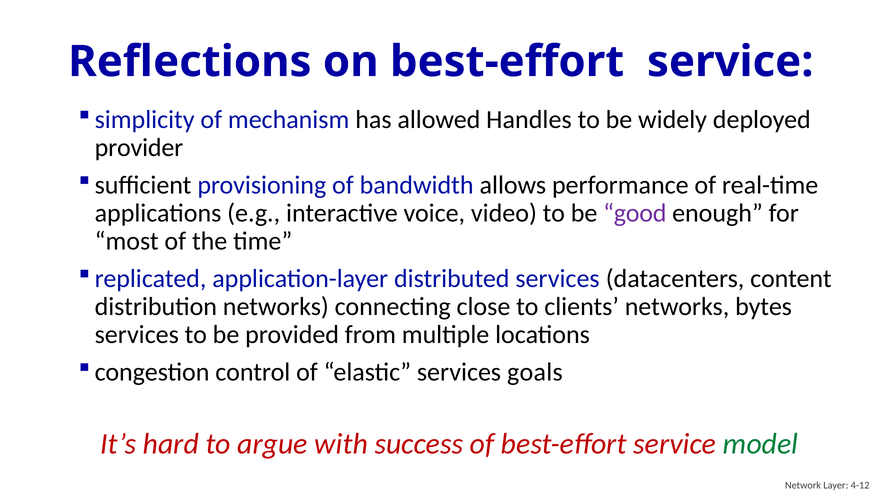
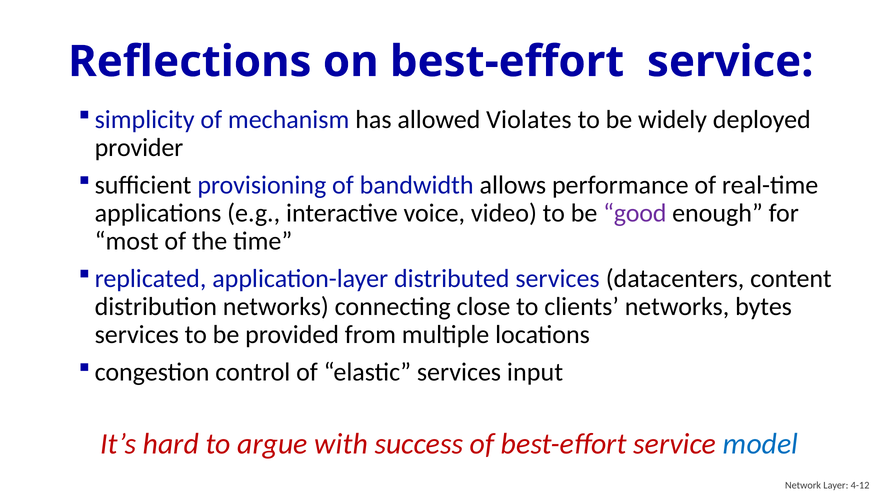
Handles: Handles -> Violates
goals: goals -> input
model colour: green -> blue
